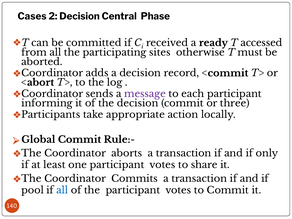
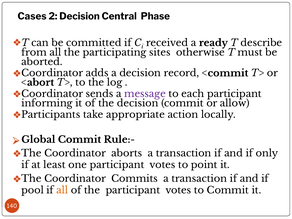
accessed: accessed -> describe
three: three -> allow
share: share -> point
all at (62, 190) colour: blue -> orange
